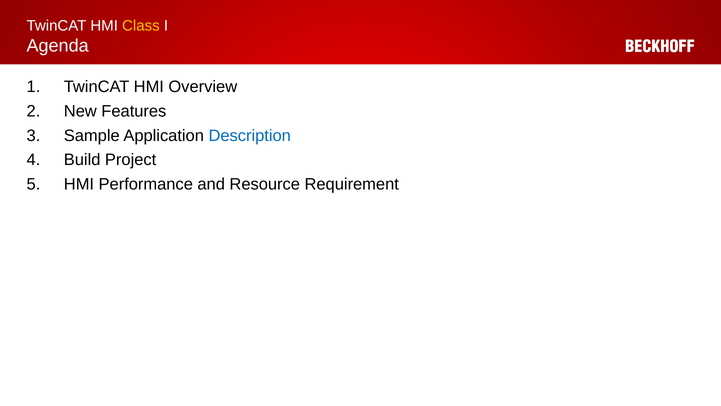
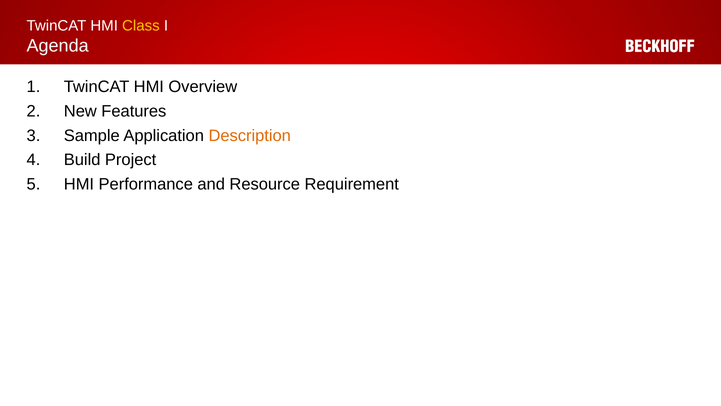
Description colour: blue -> orange
